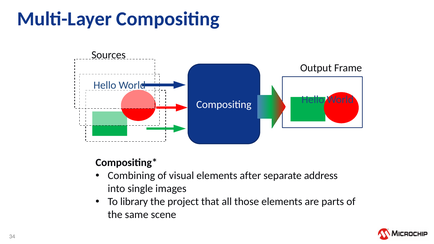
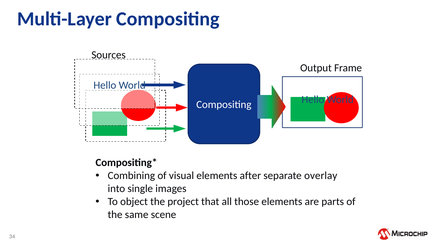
address: address -> overlay
library: library -> object
